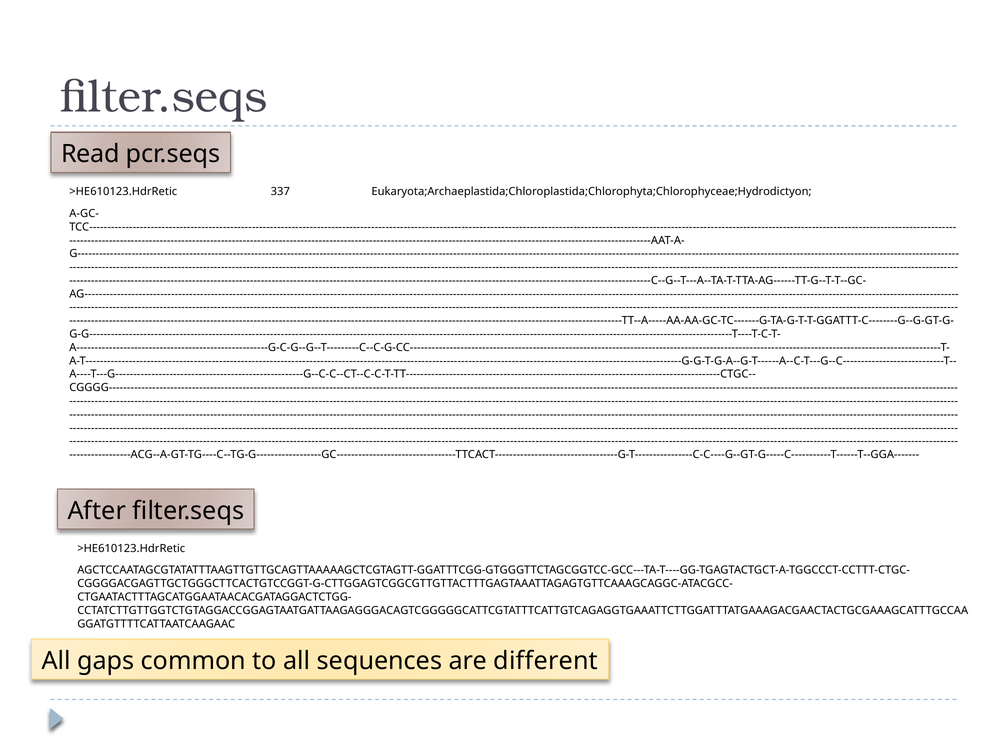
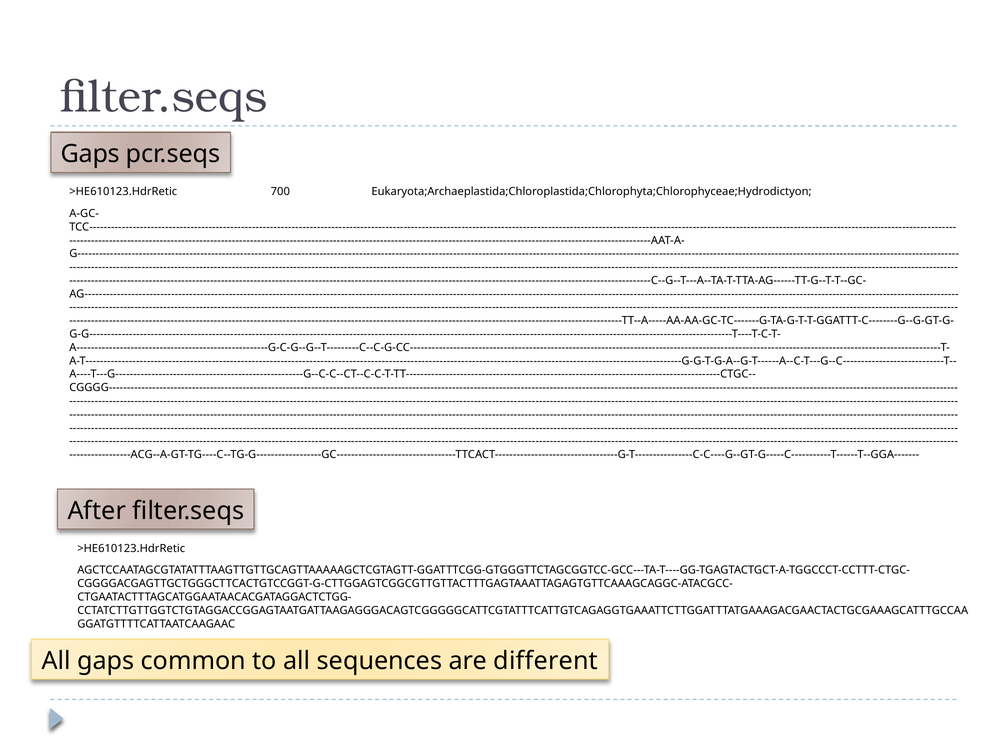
Read at (90, 154): Read -> Gaps
337: 337 -> 700
